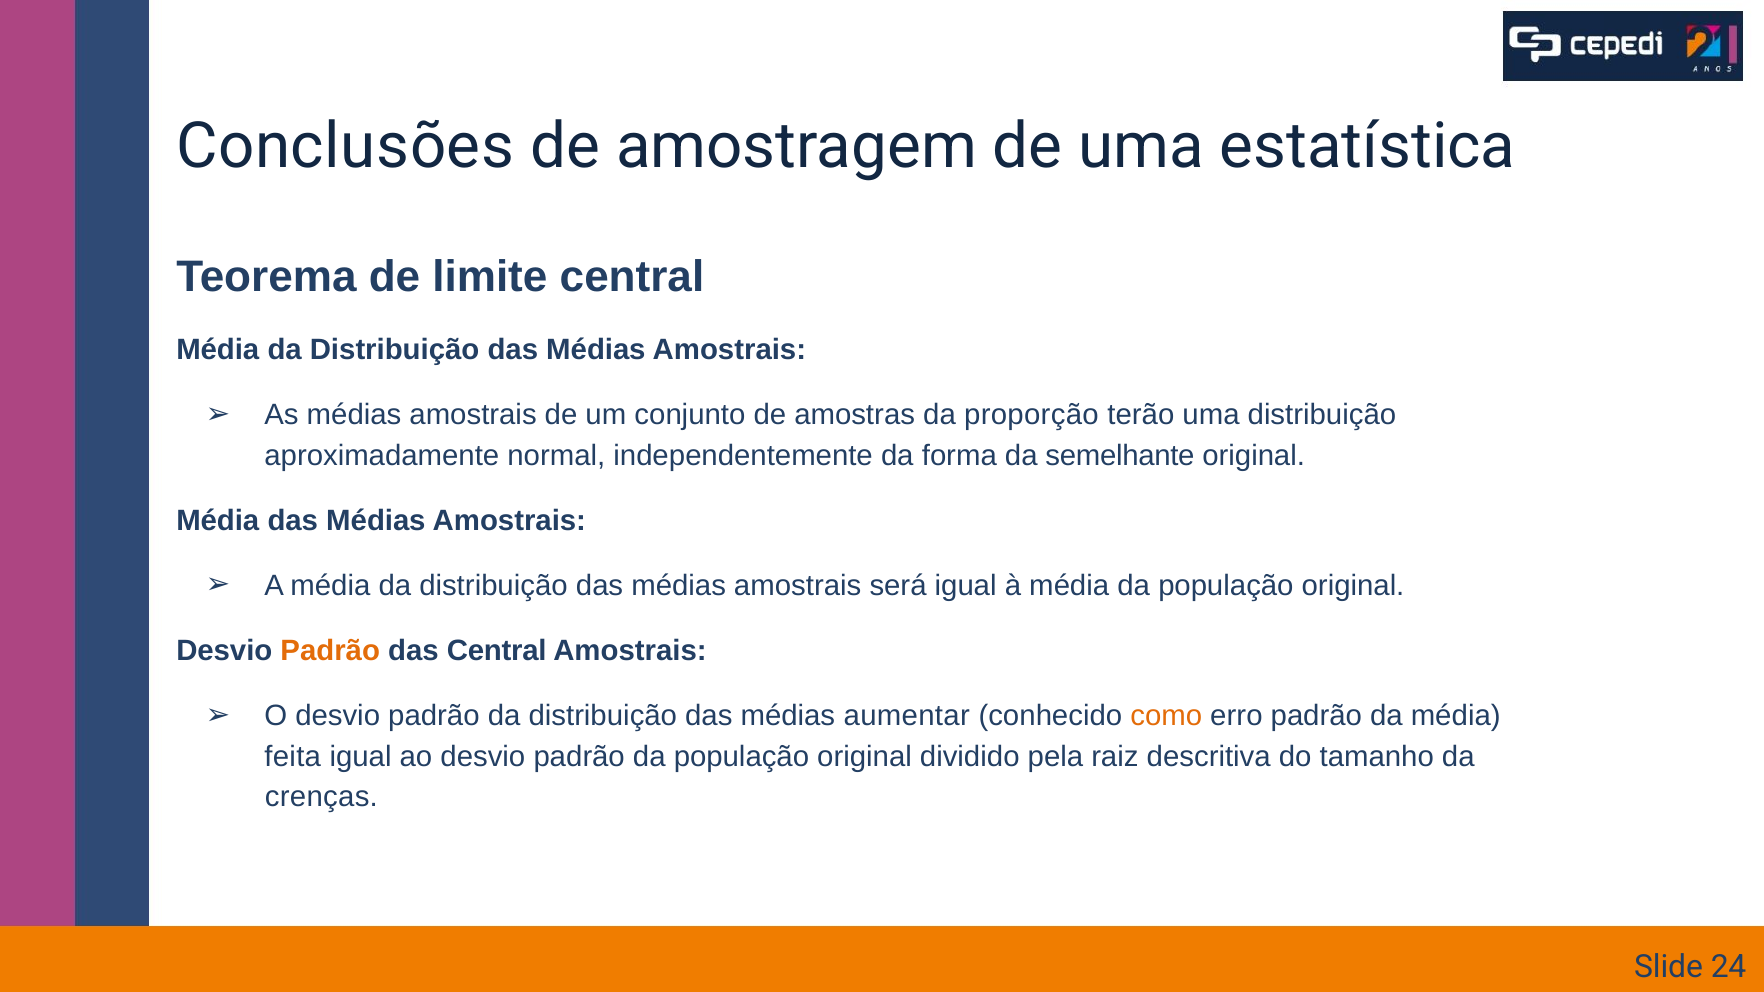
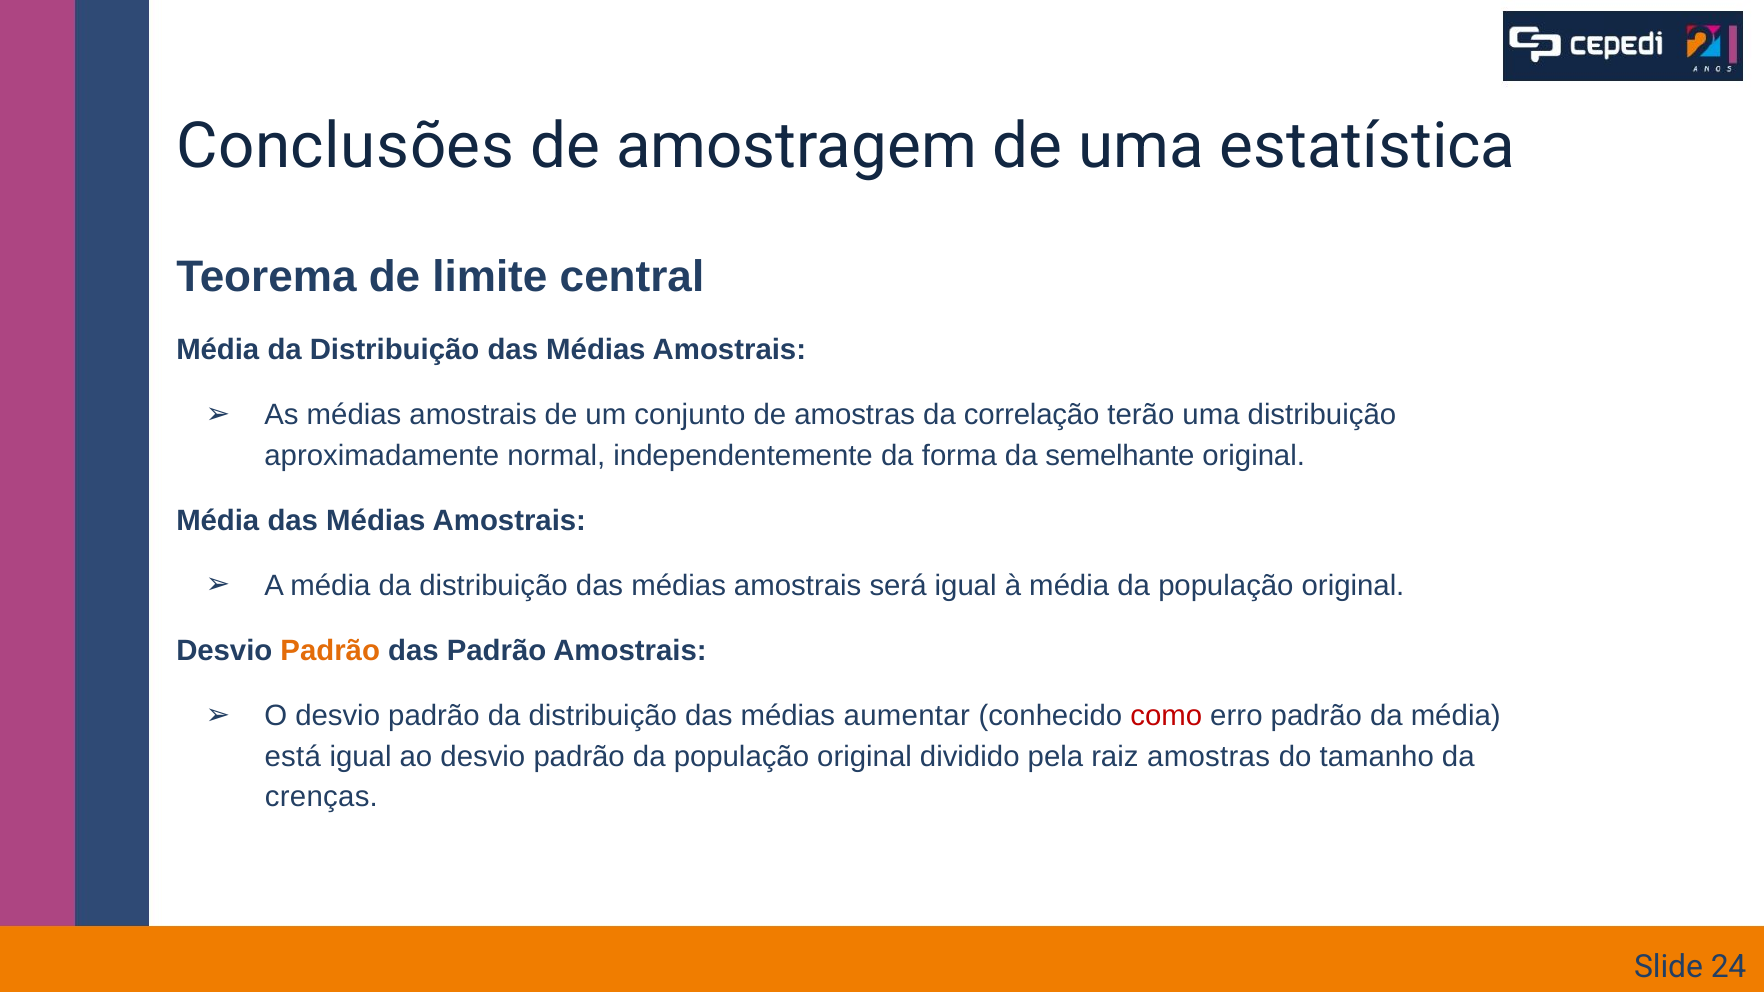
proporção: proporção -> correlação
das Central: Central -> Padrão
como colour: orange -> red
feita: feita -> está
raiz descritiva: descritiva -> amostras
